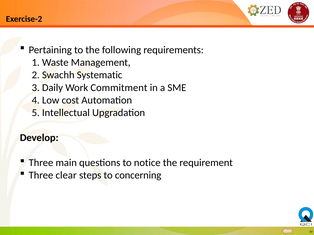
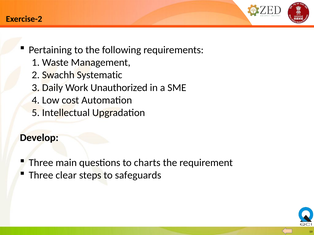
Commitment: Commitment -> Unauthorized
notice: notice -> charts
concerning: concerning -> safeguards
